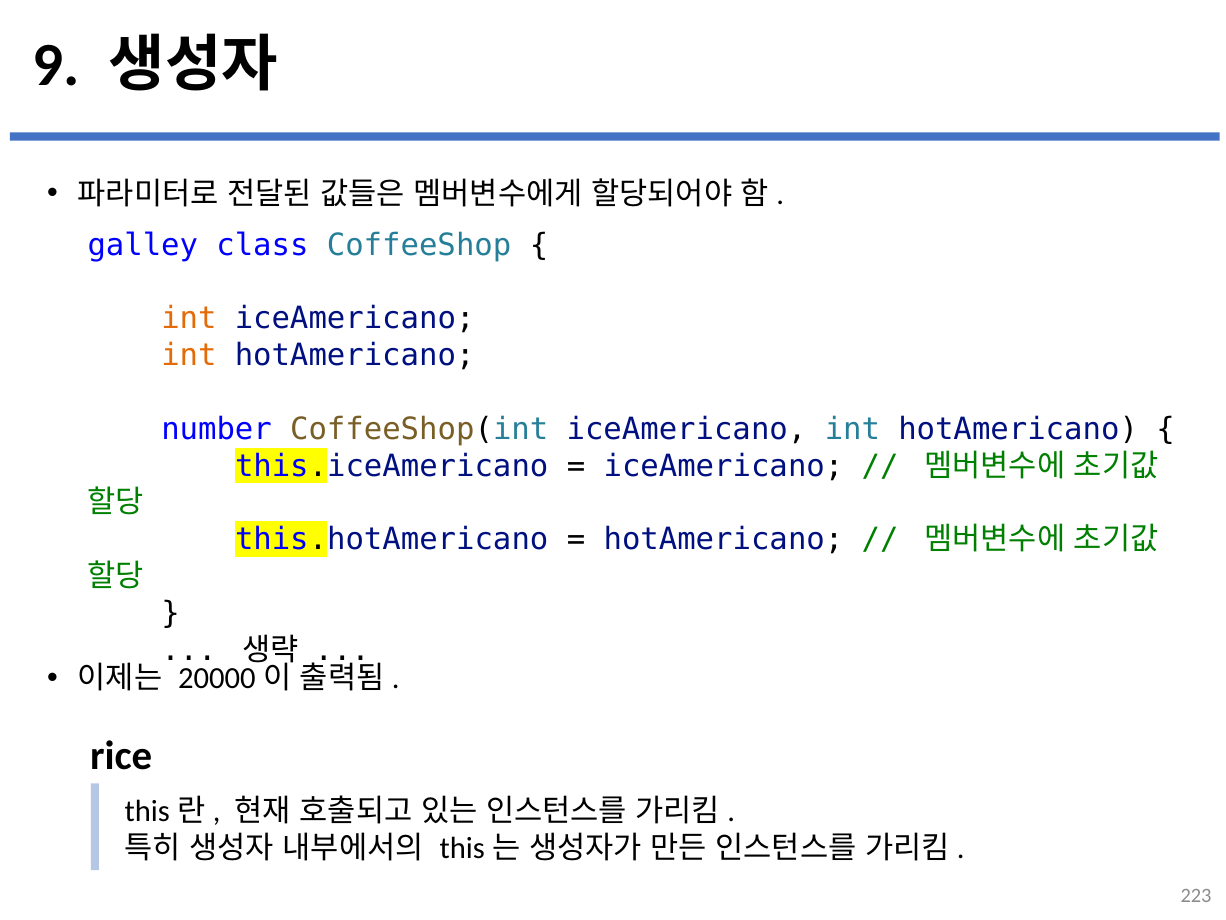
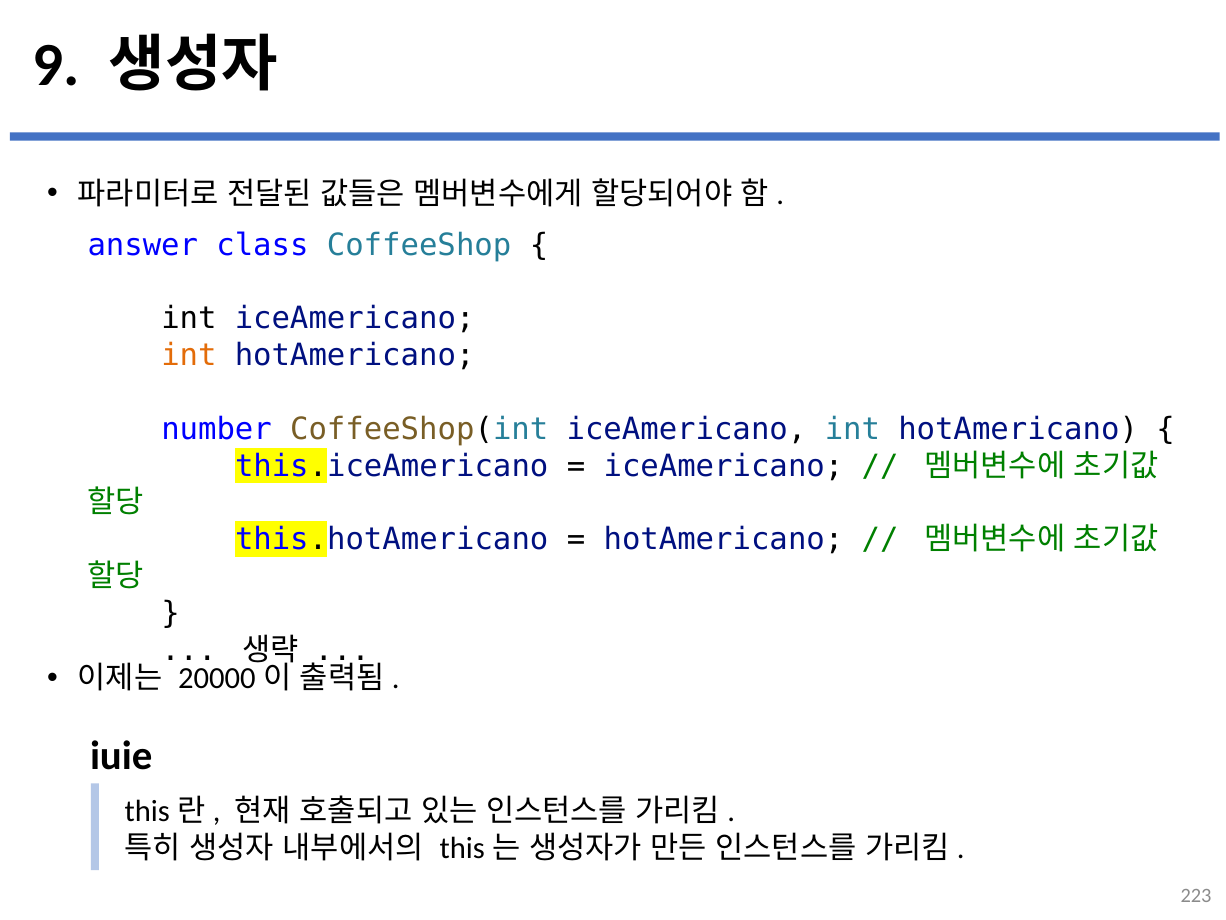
galley: galley -> answer
int at (189, 319) colour: orange -> black
rice: rice -> iuie
